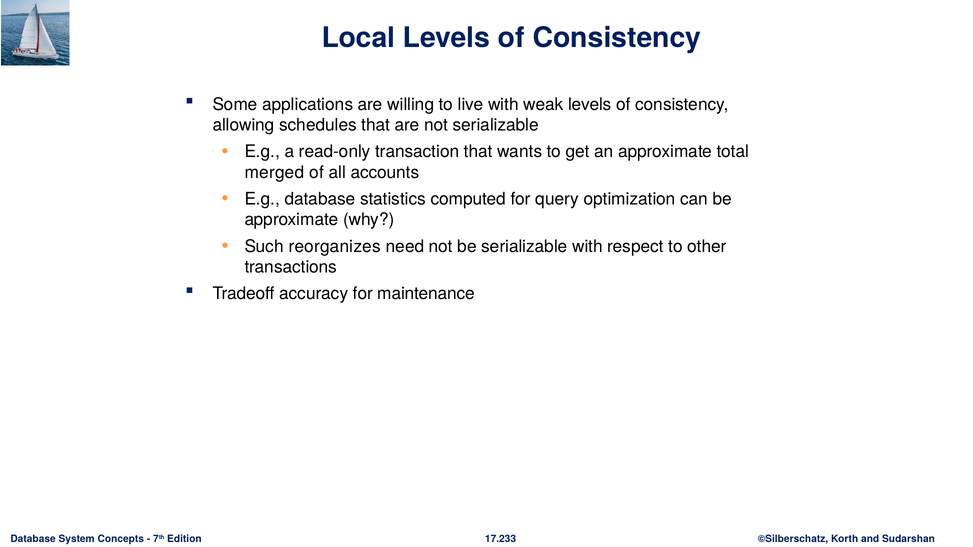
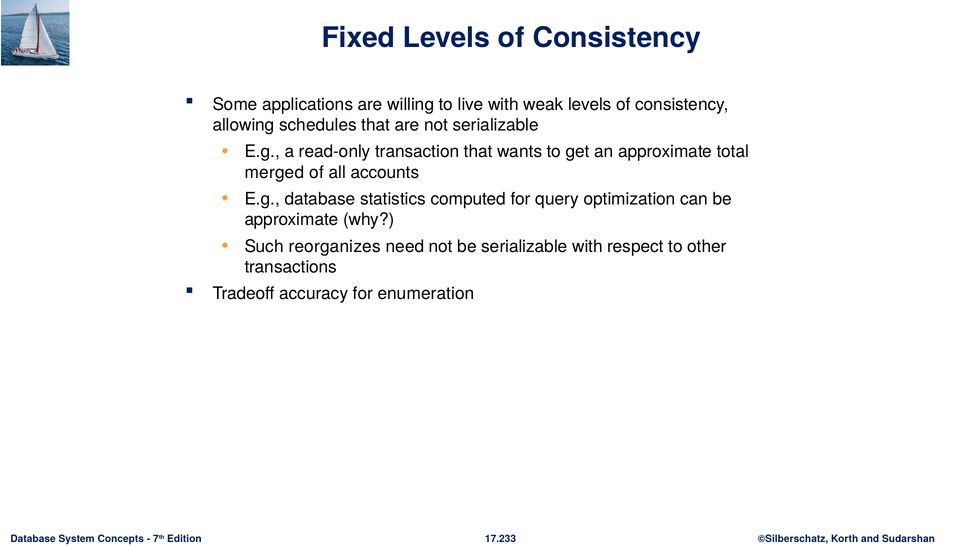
Local: Local -> Fixed
maintenance: maintenance -> enumeration
